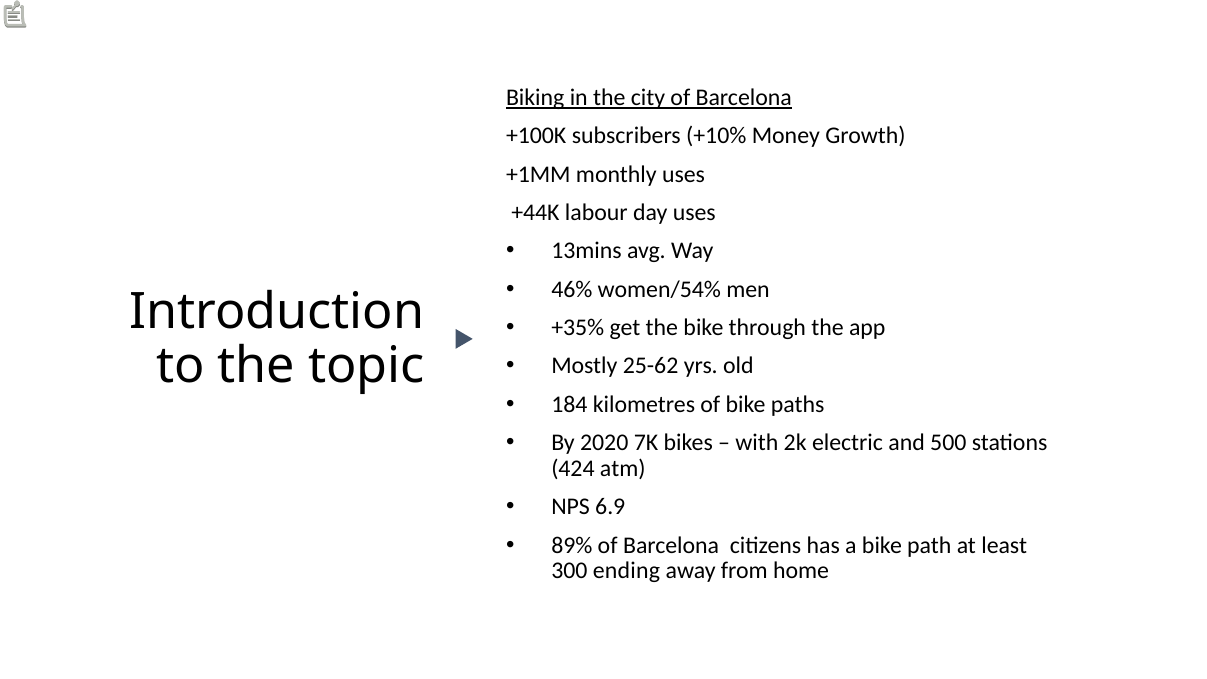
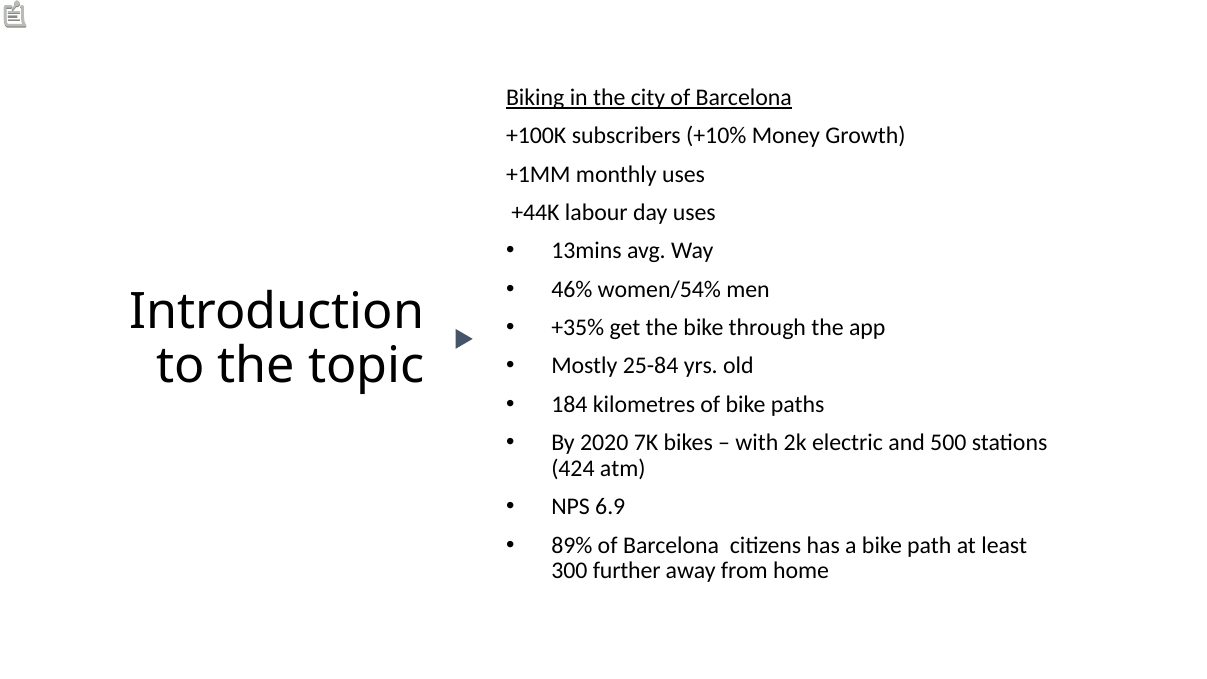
25-62: 25-62 -> 25-84
ending: ending -> further
